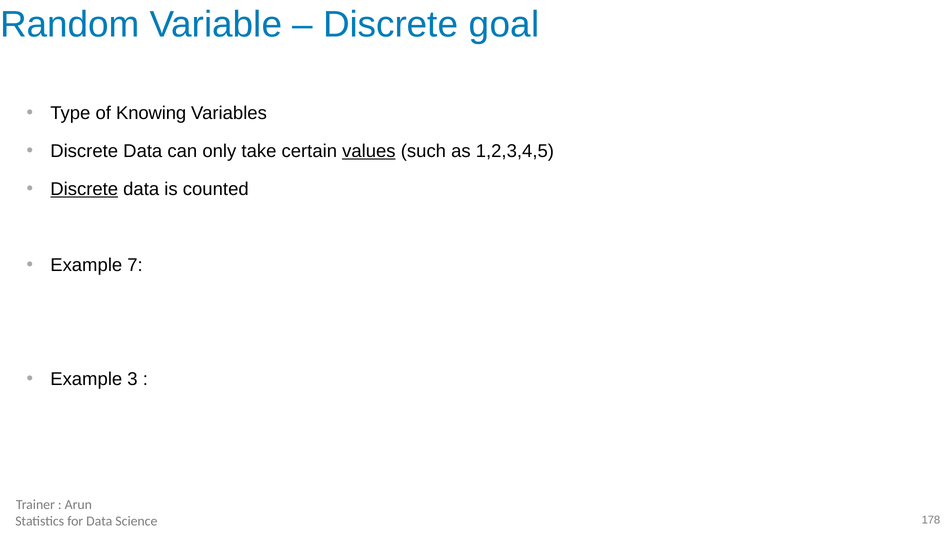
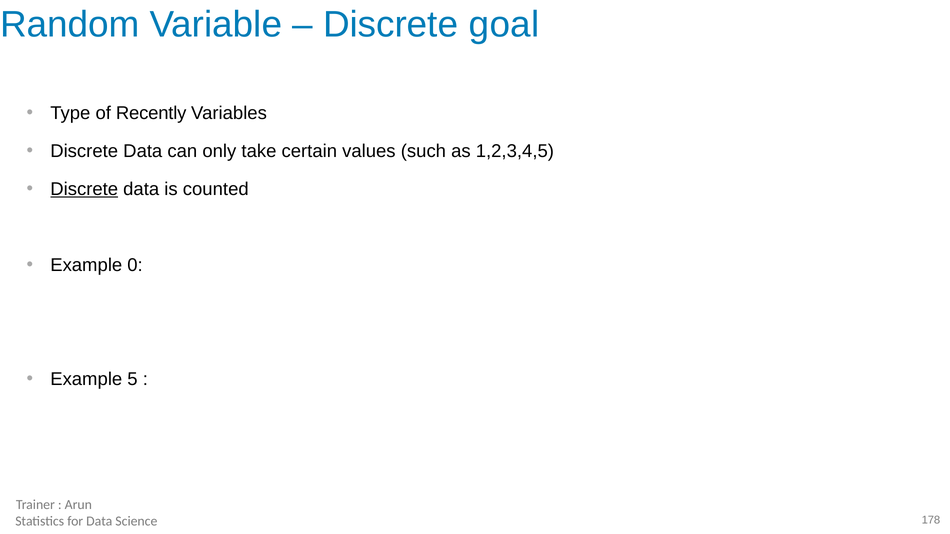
Knowing: Knowing -> Recently
values underline: present -> none
7: 7 -> 0
3: 3 -> 5
